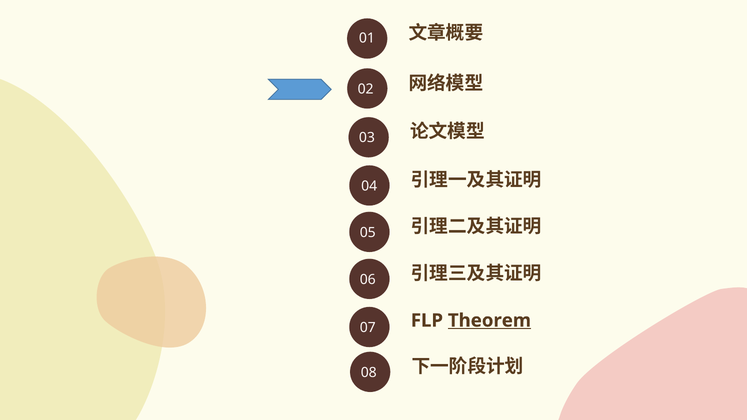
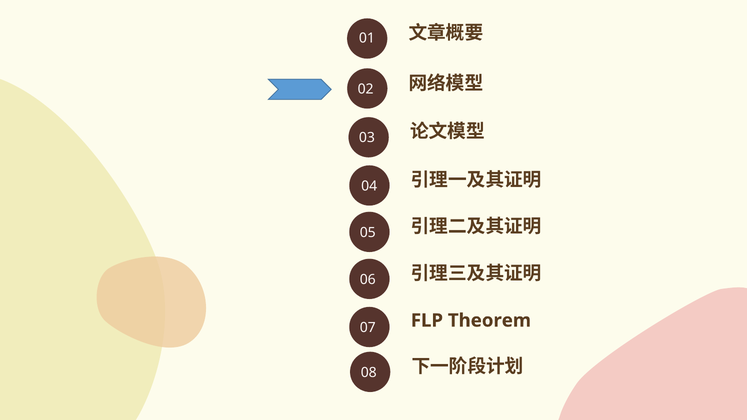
Theorem underline: present -> none
